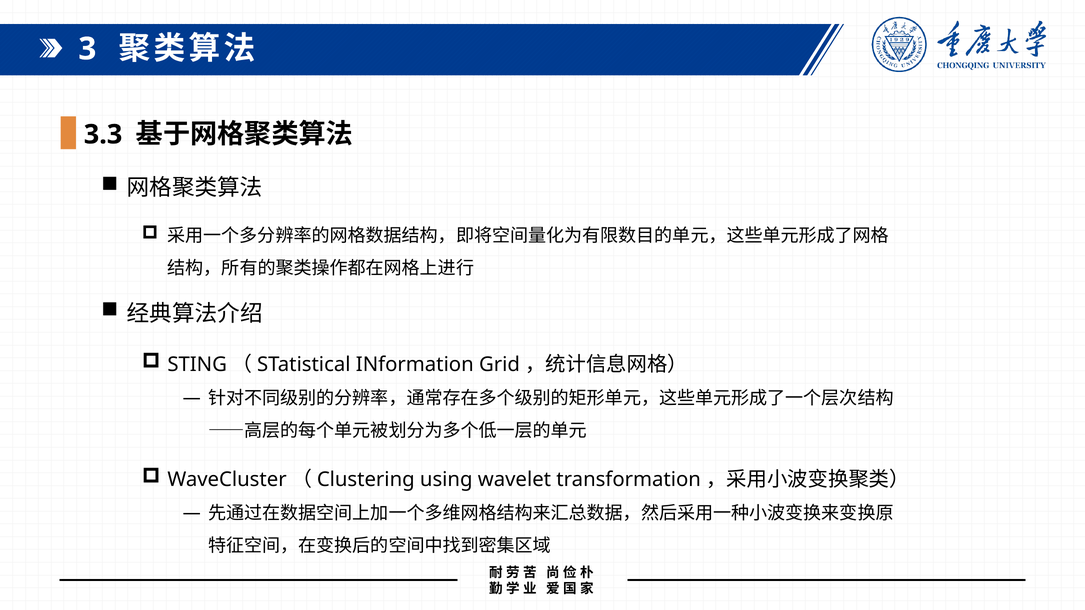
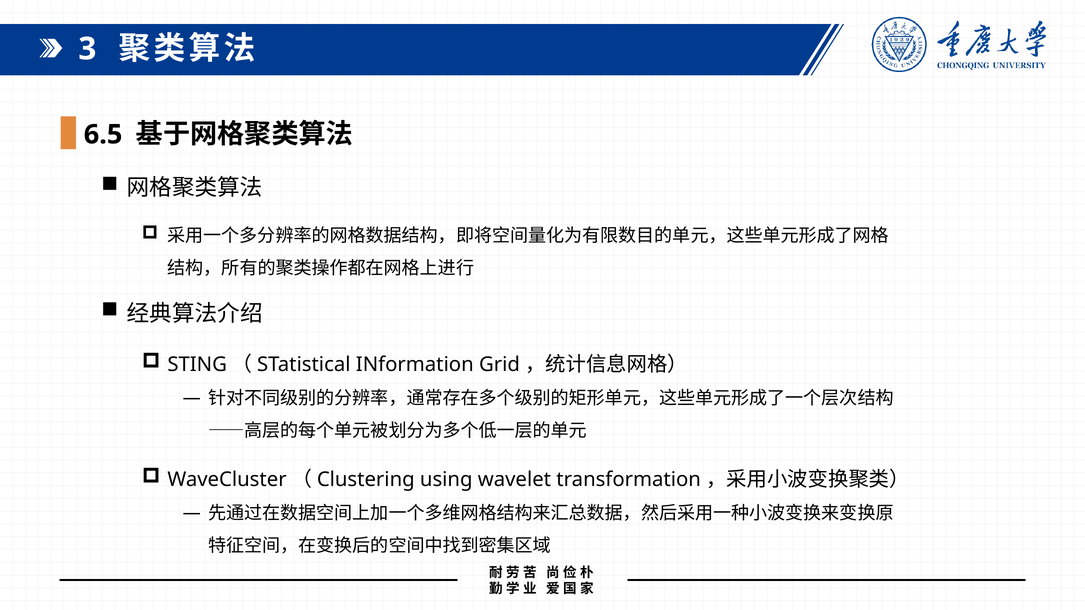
3.3: 3.3 -> 6.5
